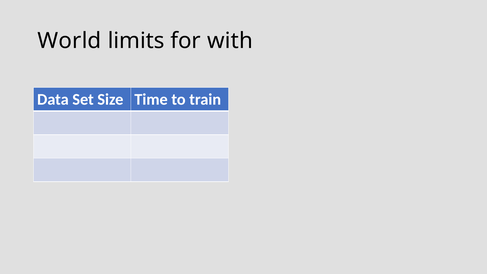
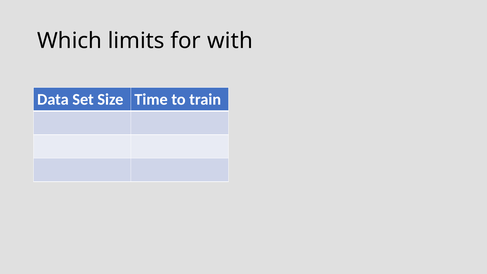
World: World -> Which
